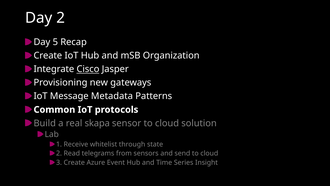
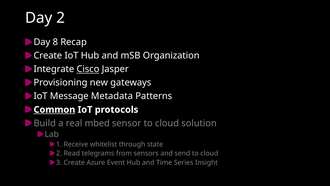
5: 5 -> 8
Common underline: none -> present
skapa: skapa -> mbed
